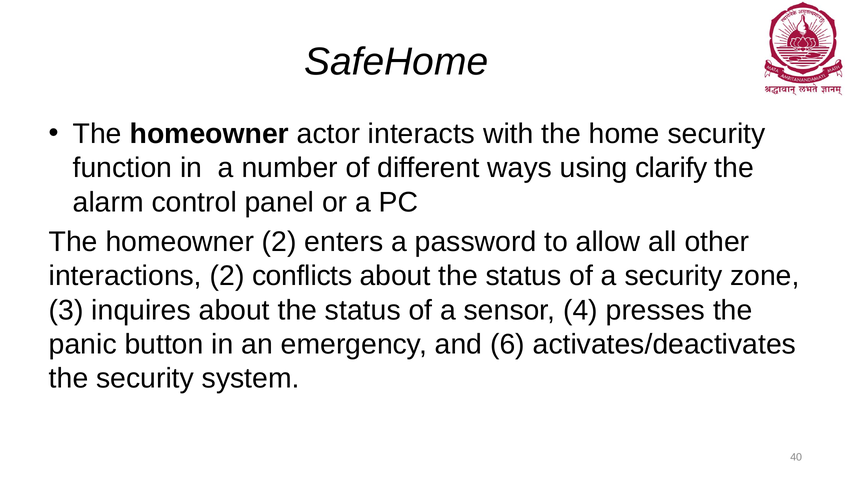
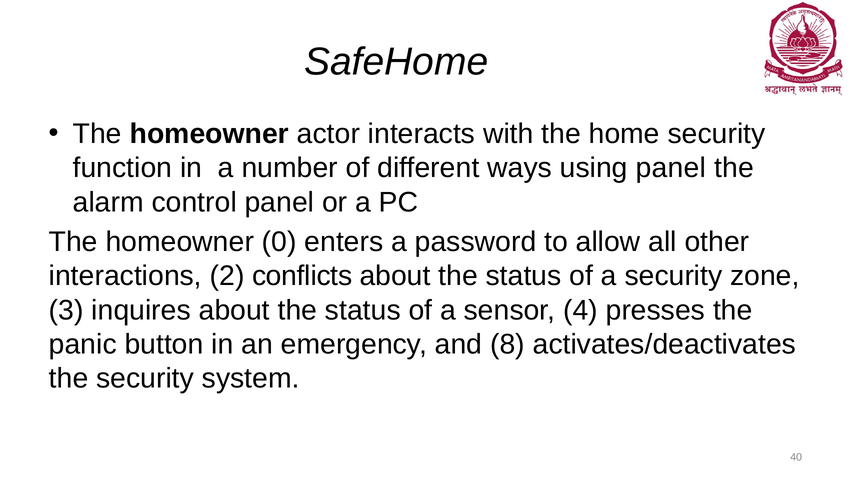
using clarify: clarify -> panel
homeowner 2: 2 -> 0
6: 6 -> 8
